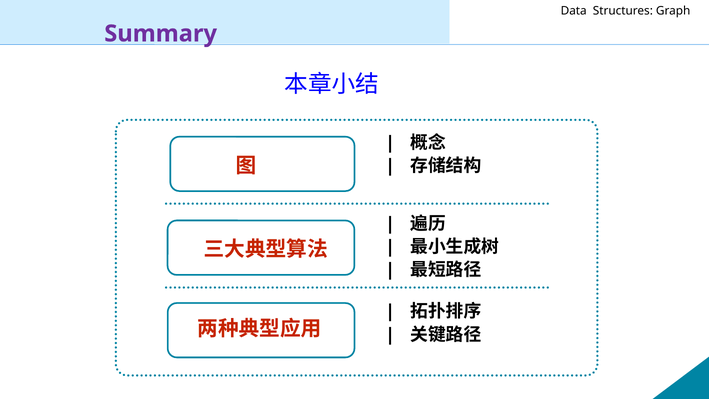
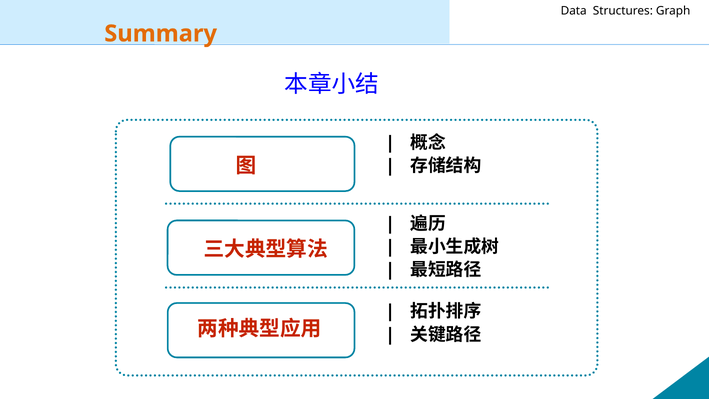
Summary colour: purple -> orange
